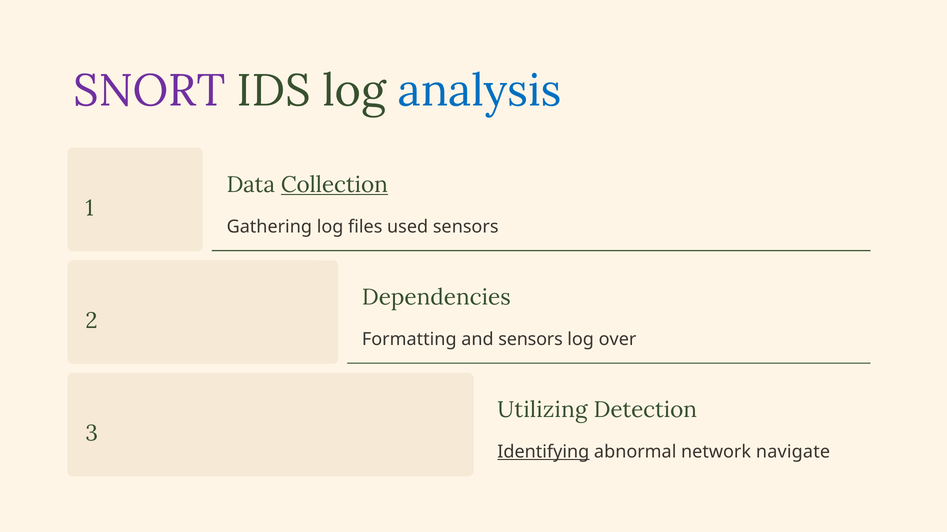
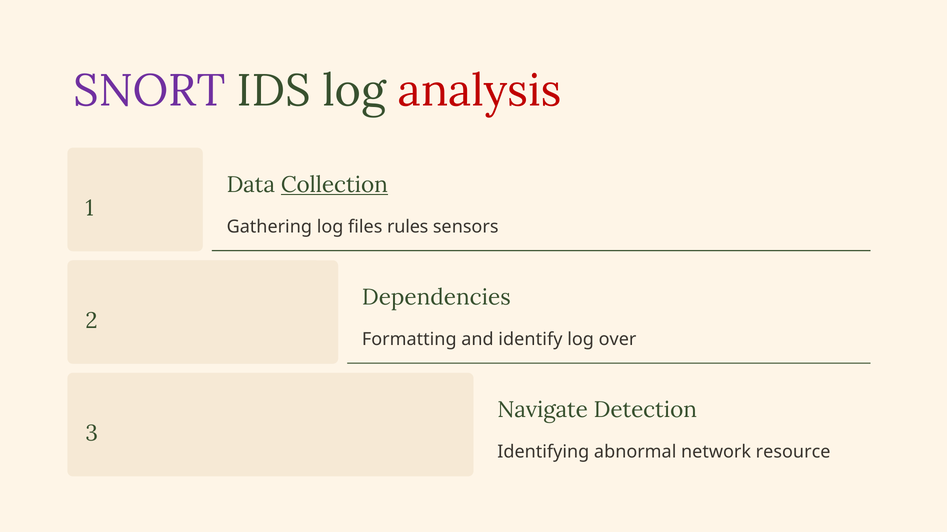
analysis colour: blue -> red
used: used -> rules
and sensors: sensors -> identify
Utilizing: Utilizing -> Navigate
Identifying underline: present -> none
navigate: navigate -> resource
